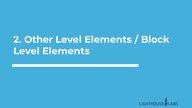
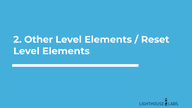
Block: Block -> Reset
